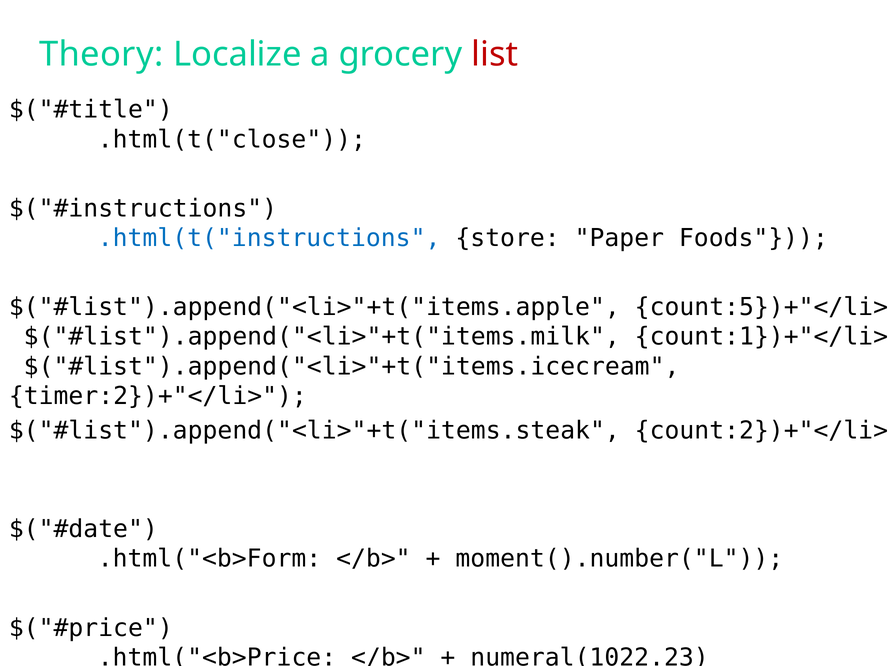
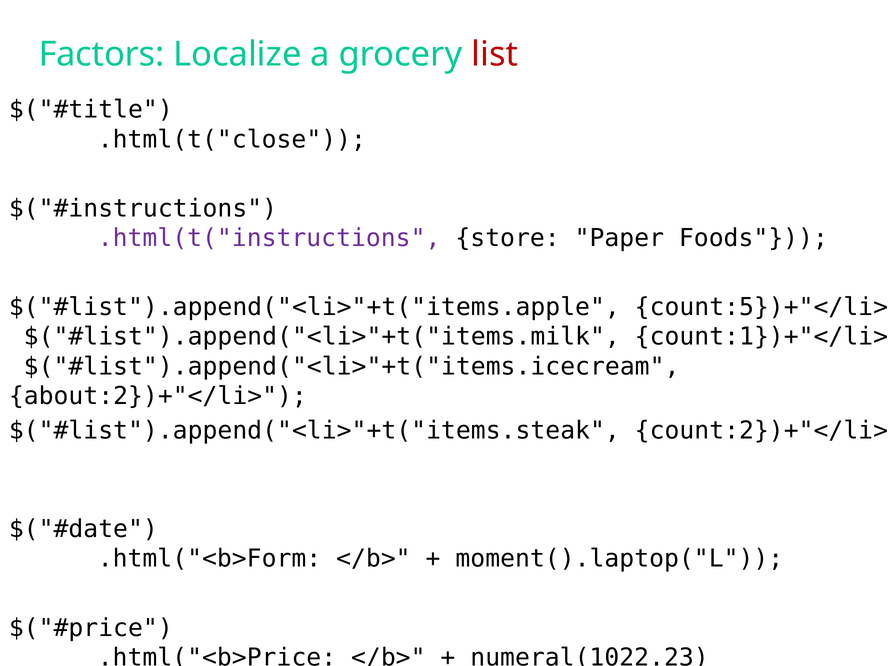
Theory: Theory -> Factors
.html(t("instructions colour: blue -> purple
timer:2})+"</li>: timer:2})+"</li> -> about:2})+"</li>
moment().number("L: moment().number("L -> moment().laptop("L
